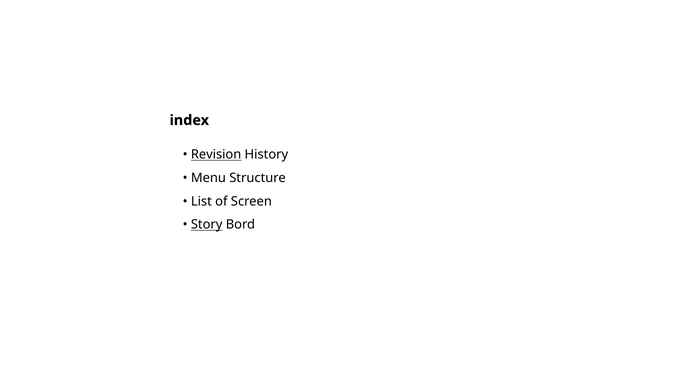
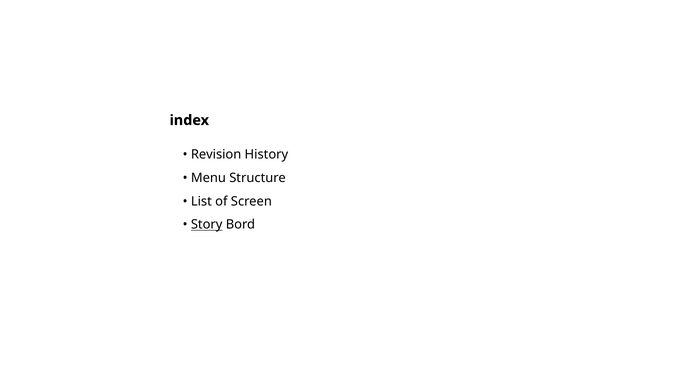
Revision underline: present -> none
